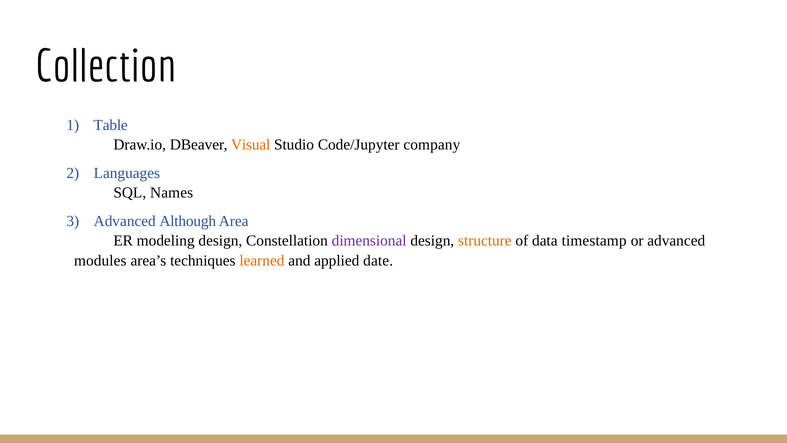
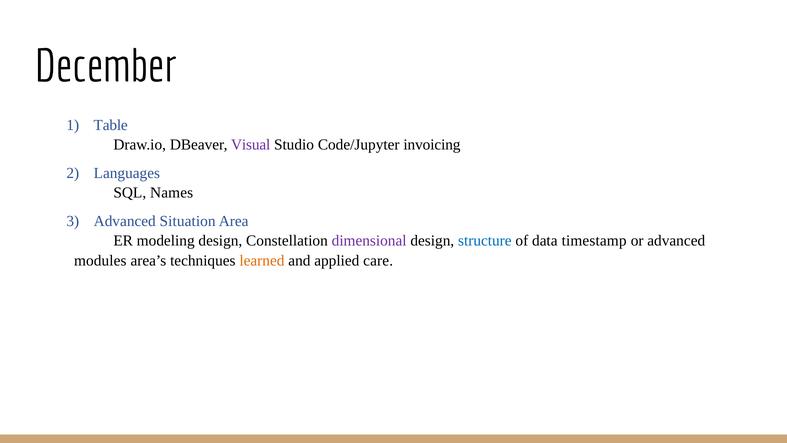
Collection: Collection -> December
Visual colour: orange -> purple
company: company -> invoicing
Although: Although -> Situation
structure colour: orange -> blue
date: date -> care
